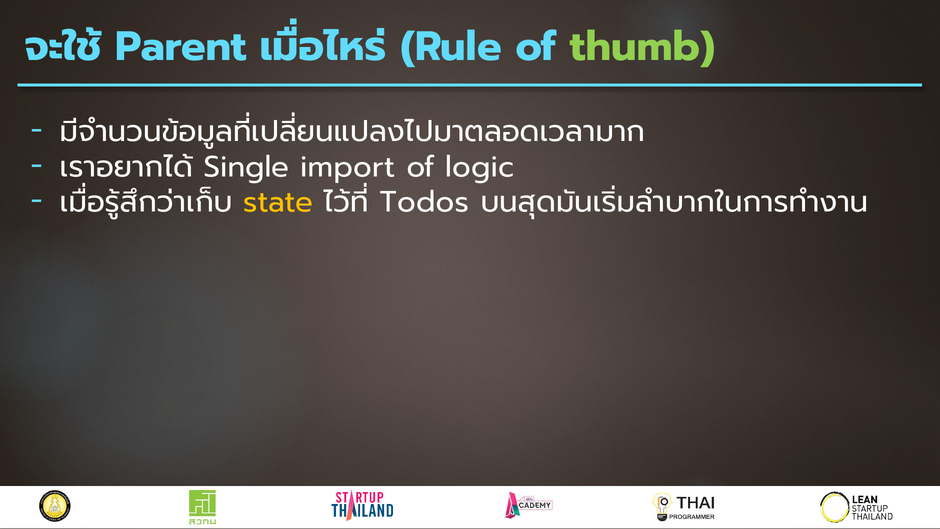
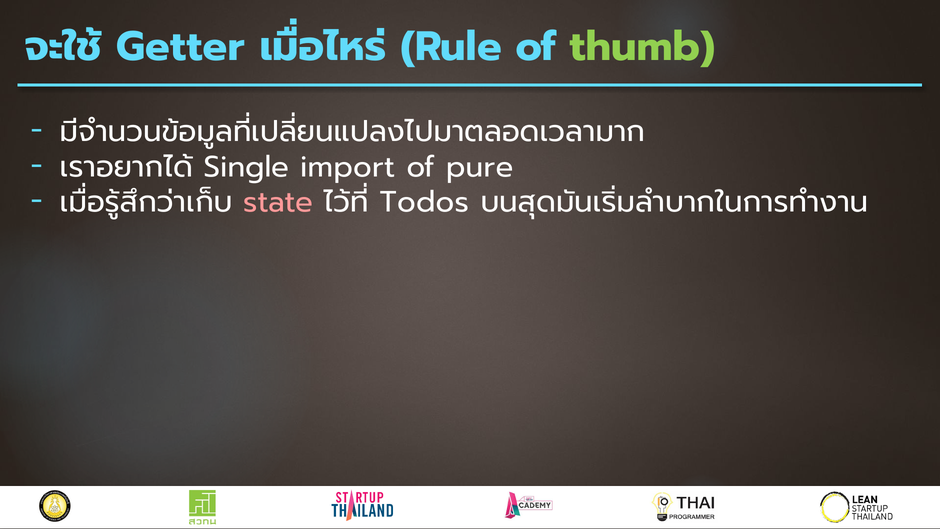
Parent: Parent -> Getter
logic: logic -> pure
state colour: yellow -> pink
